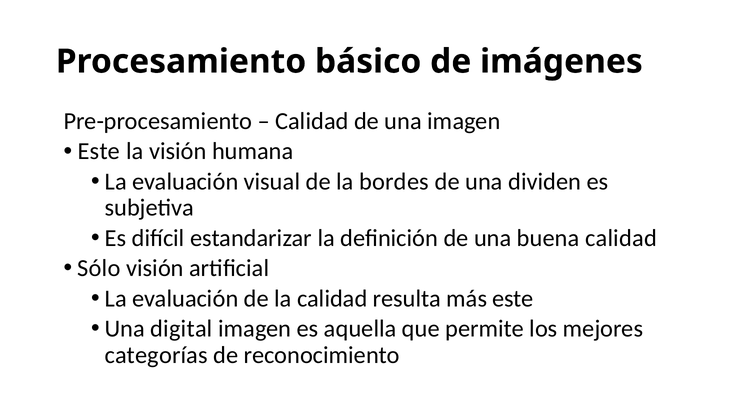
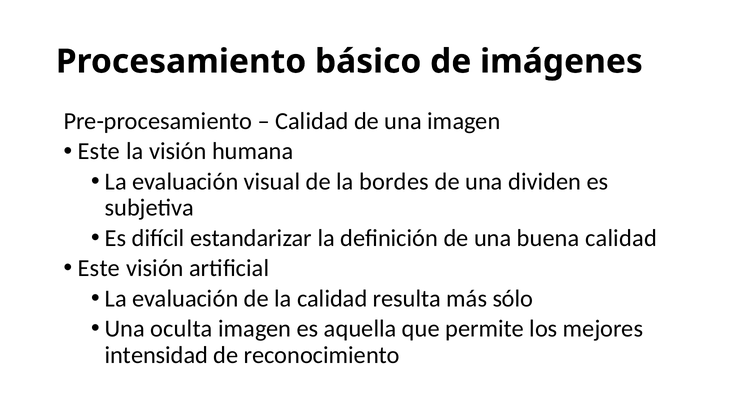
Sólo at (99, 268): Sólo -> Este
más este: este -> sólo
digital: digital -> oculta
categorías: categorías -> intensidad
